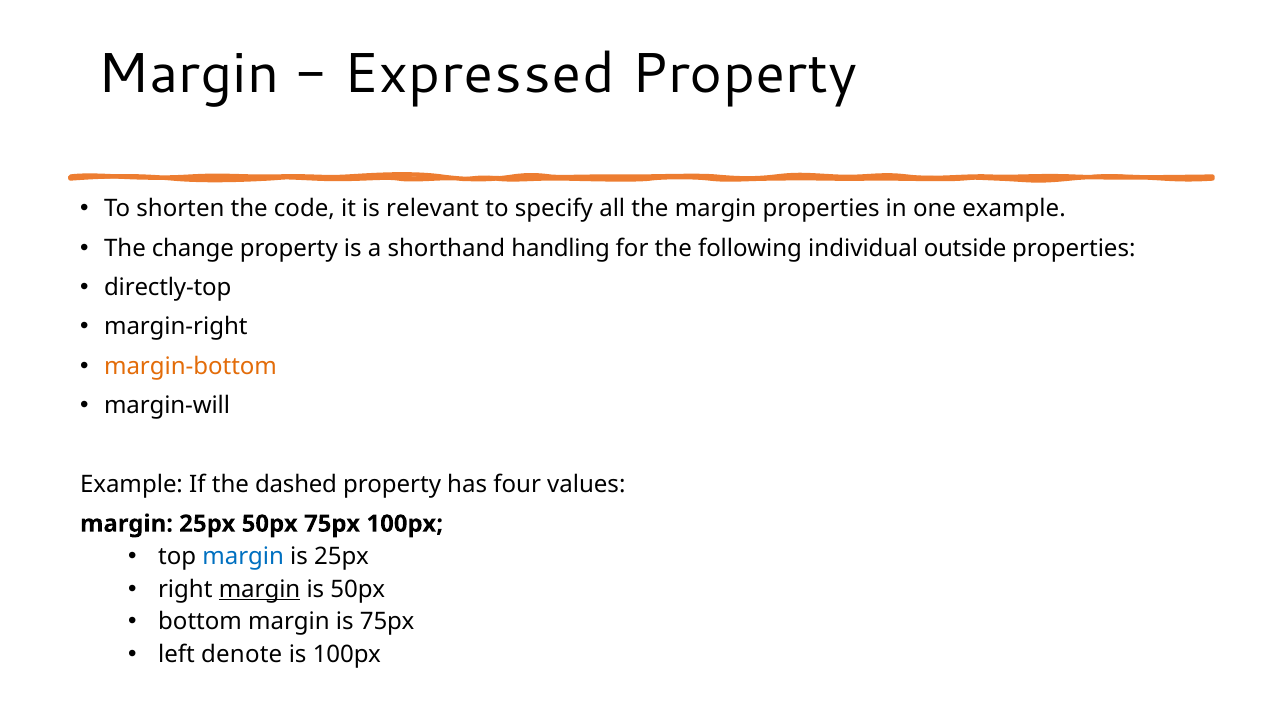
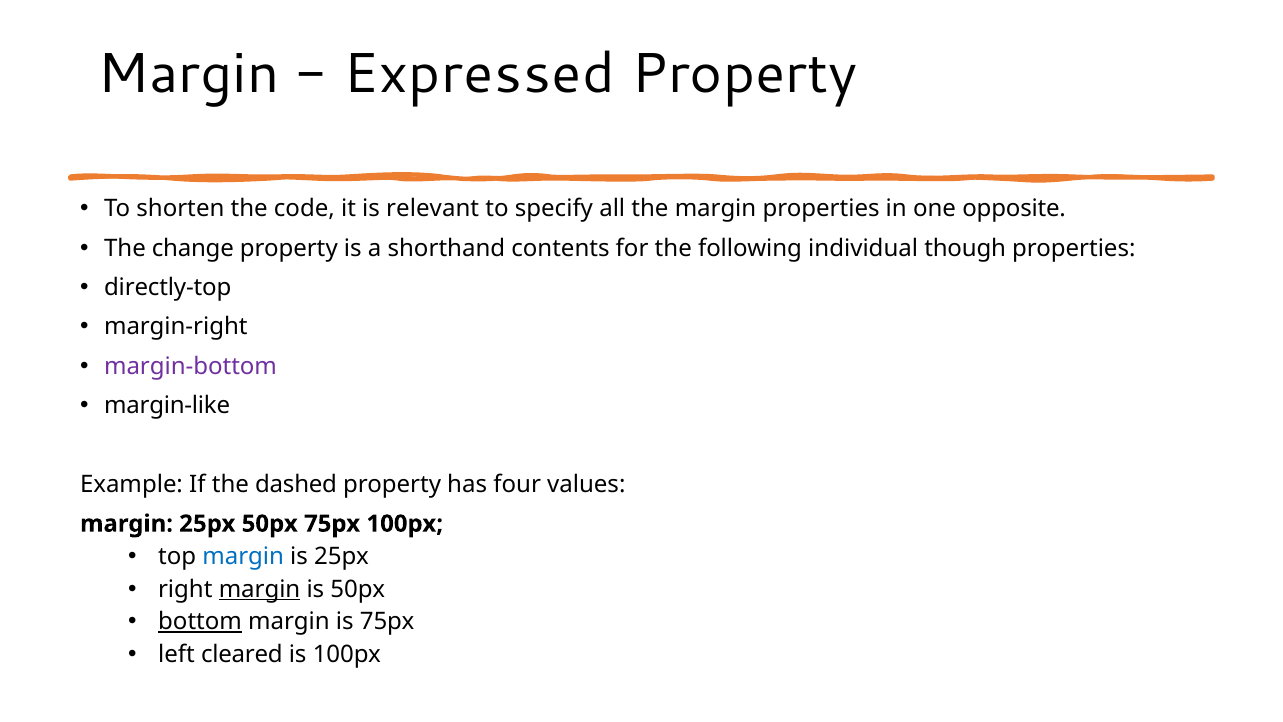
one example: example -> opposite
handling: handling -> contents
outside: outside -> though
margin-bottom colour: orange -> purple
margin-will: margin-will -> margin-like
bottom underline: none -> present
denote: denote -> cleared
